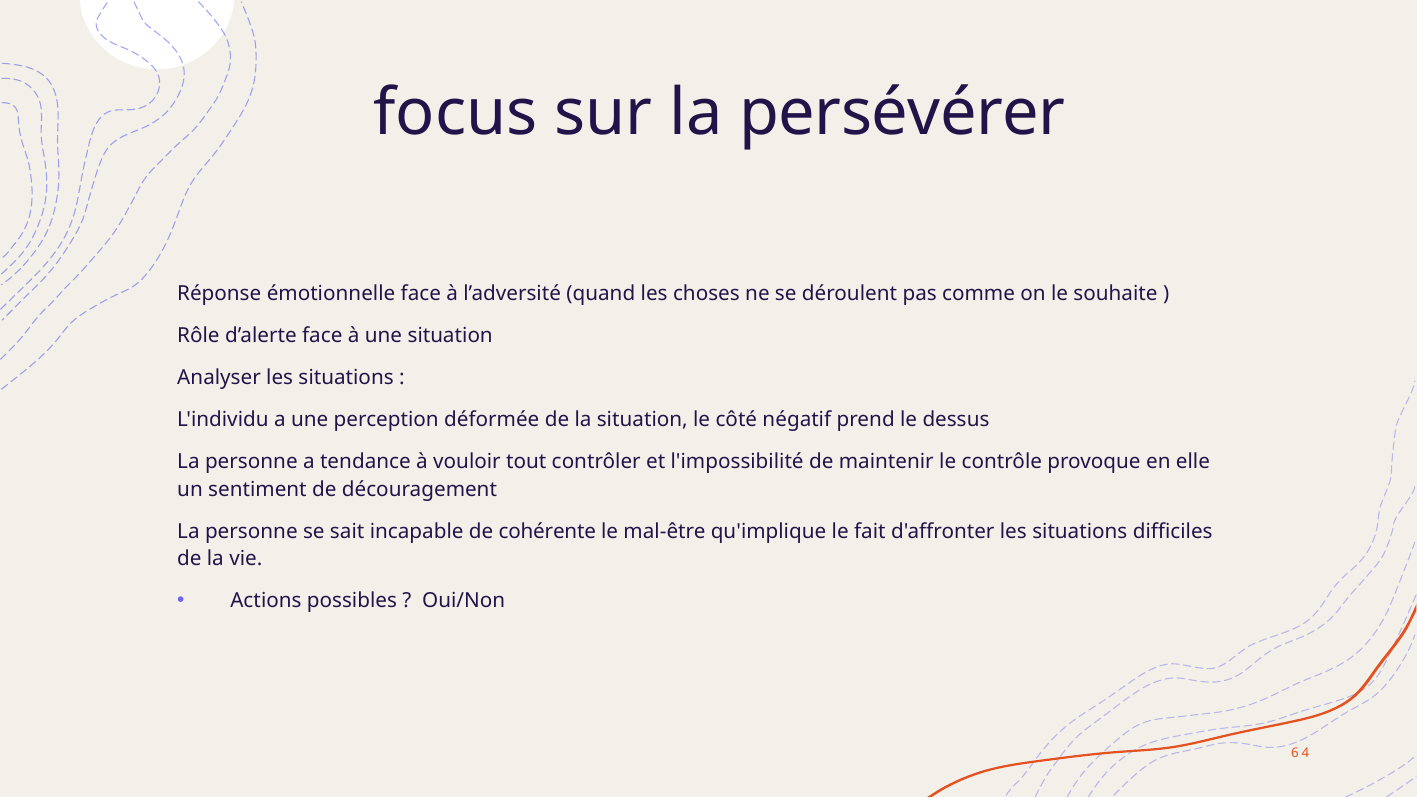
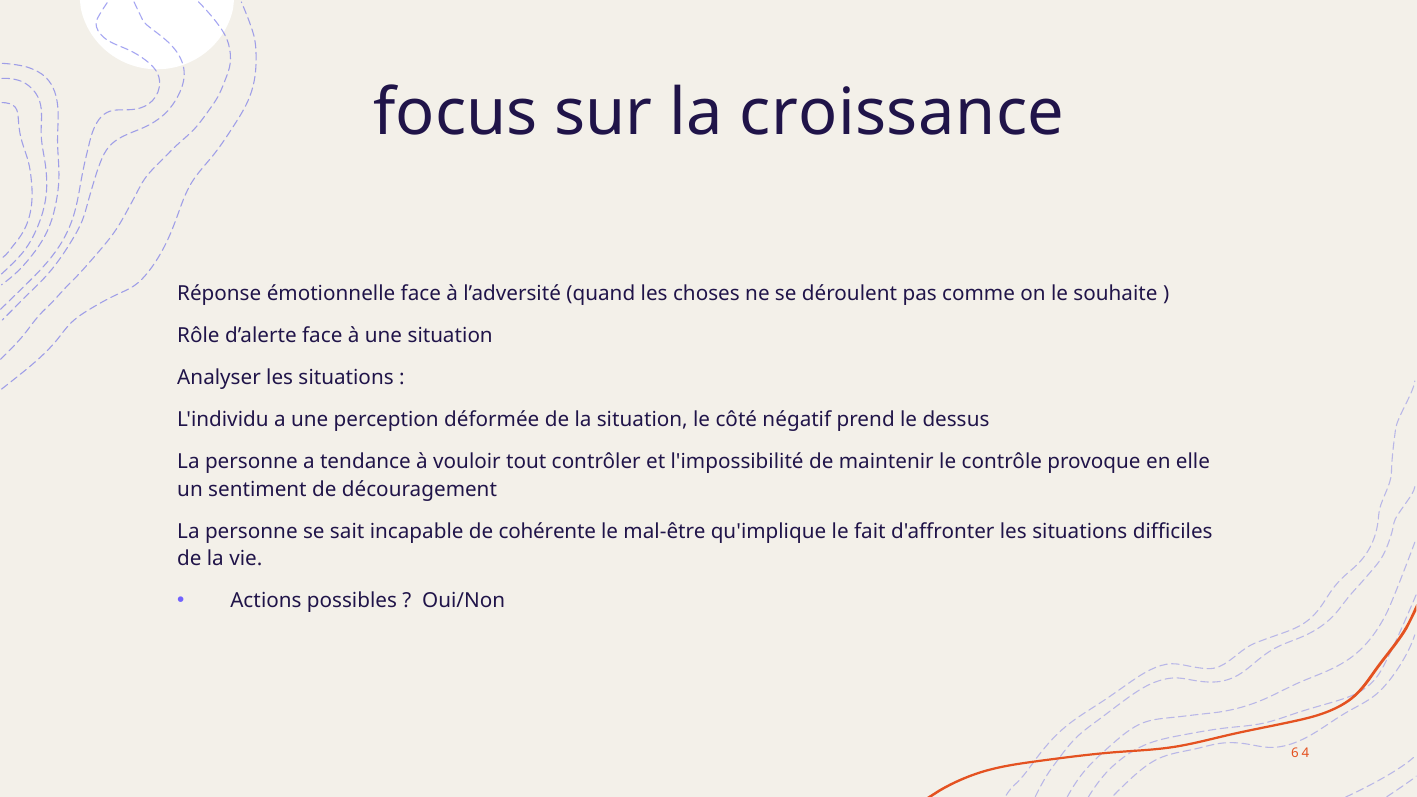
persévérer: persévérer -> croissance
